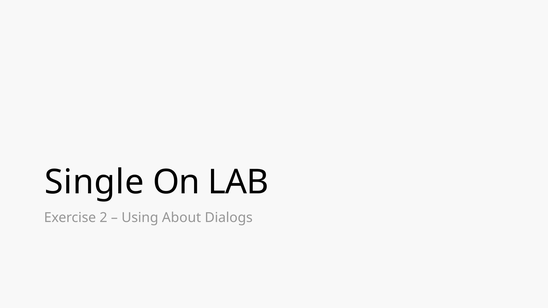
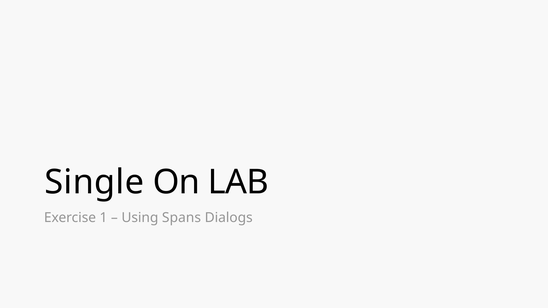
2: 2 -> 1
About: About -> Spans
